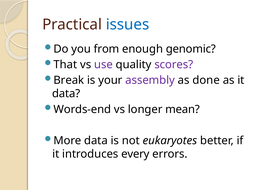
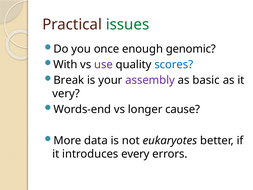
issues colour: blue -> green
from: from -> once
That: That -> With
scores colour: purple -> blue
done: done -> basic
data at (66, 94): data -> very
mean: mean -> cause
